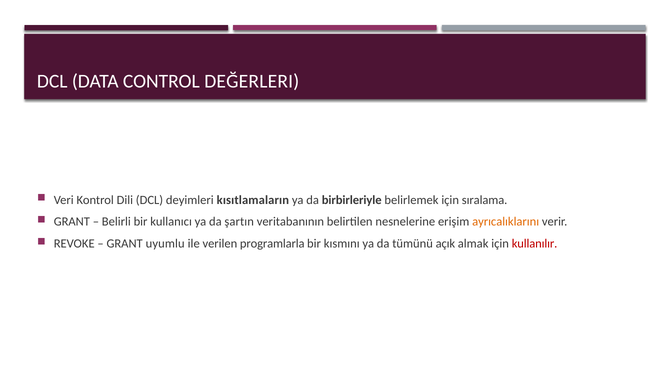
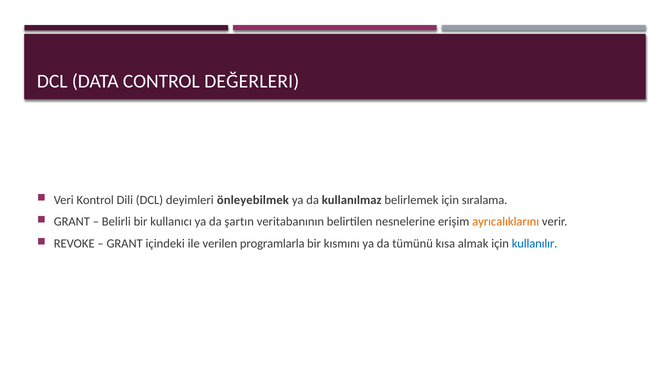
kısıtlamaların: kısıtlamaların -> önleyebilmek
birbirleriyle: birbirleriyle -> kullanılmaz
uyumlu: uyumlu -> içindeki
açık: açık -> kısa
kullanılır colour: red -> blue
